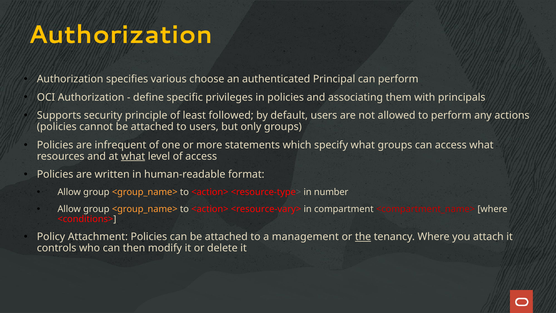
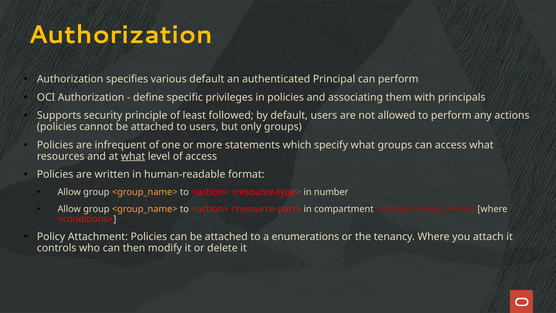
various choose: choose -> default
<resource-vary>: <resource-vary> -> <resource-part>
management: management -> enumerations
the underline: present -> none
